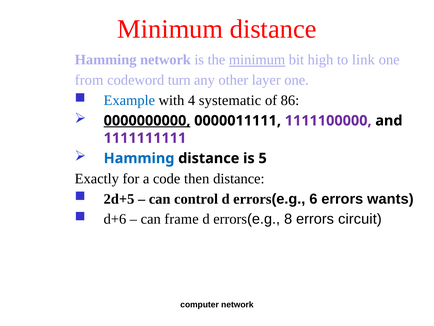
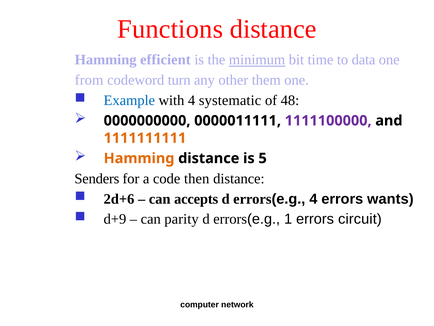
Minimum at (170, 29): Minimum -> Functions
Hamming network: network -> efficient
high: high -> time
link: link -> data
layer: layer -> them
86: 86 -> 48
0000000000 underline: present -> none
1111111111 colour: purple -> orange
Hamming at (139, 158) colour: blue -> orange
Exactly: Exactly -> Senders
2d+5: 2d+5 -> 2d+6
control: control -> accepts
errors(e.g 6: 6 -> 4
d+6: d+6 -> d+9
frame: frame -> parity
8: 8 -> 1
